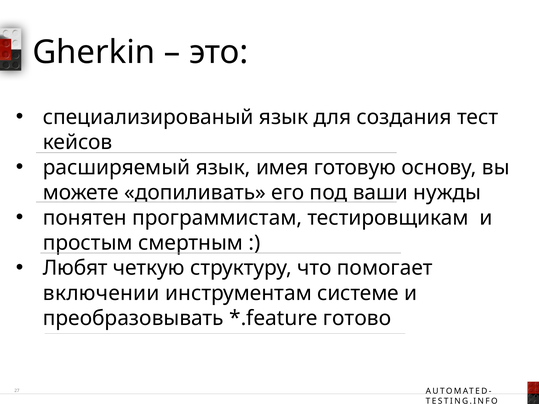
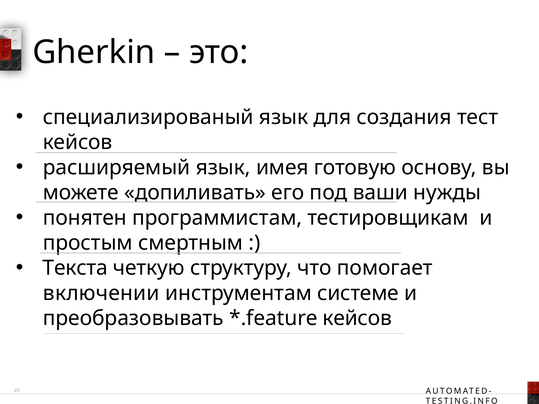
Любят: Любят -> Текста
готово at (357, 319): готово -> кейсов
